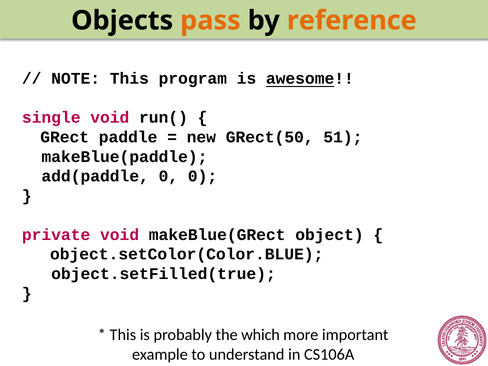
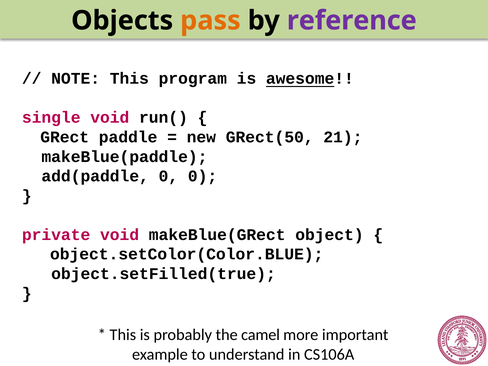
reference colour: orange -> purple
51: 51 -> 21
which: which -> camel
